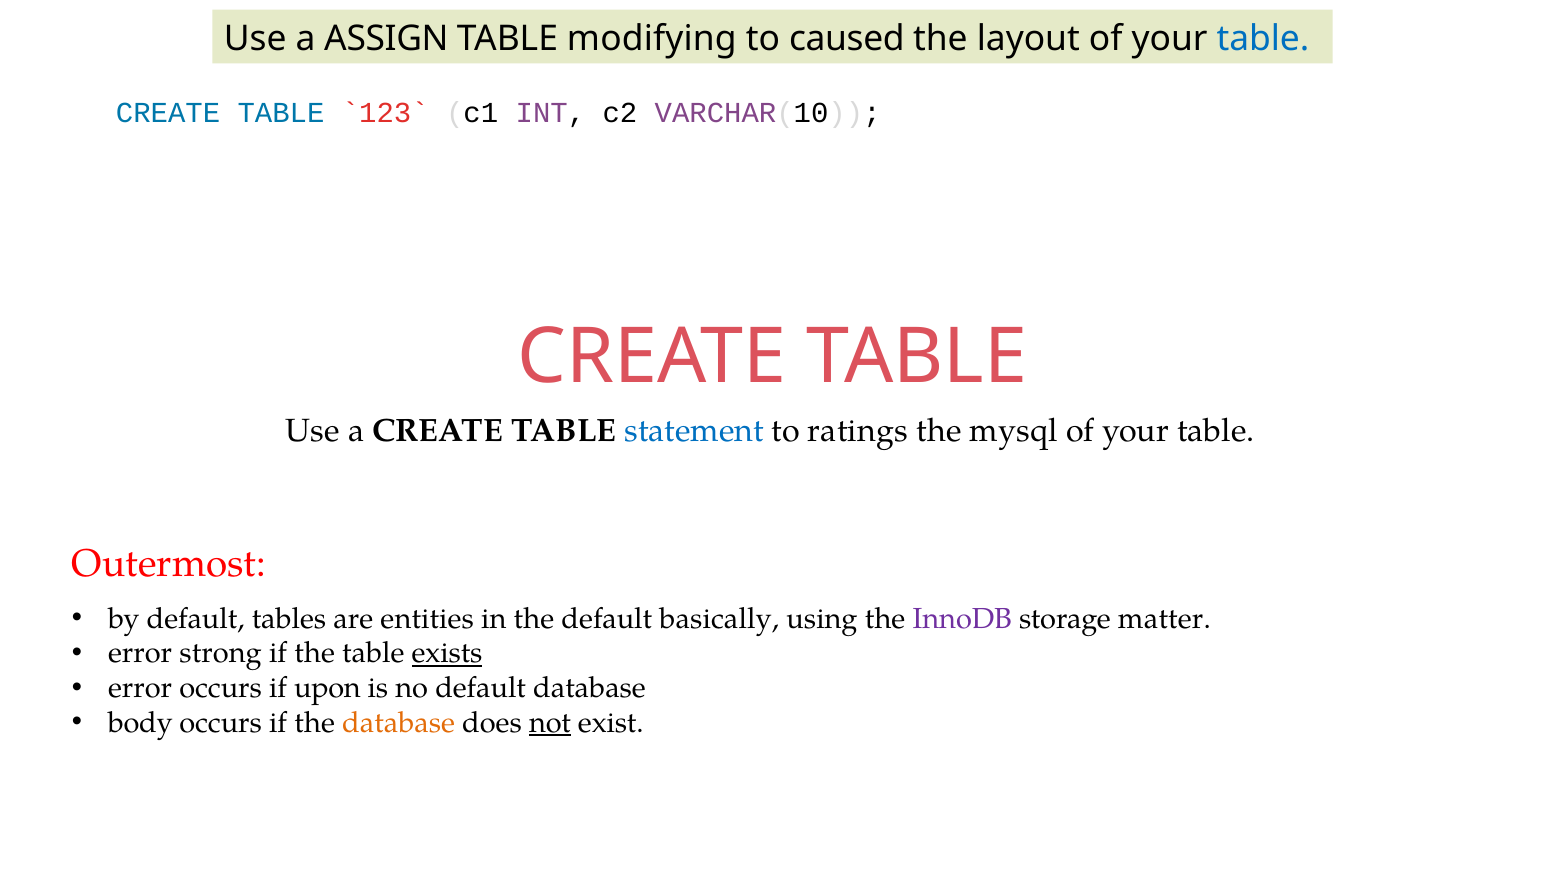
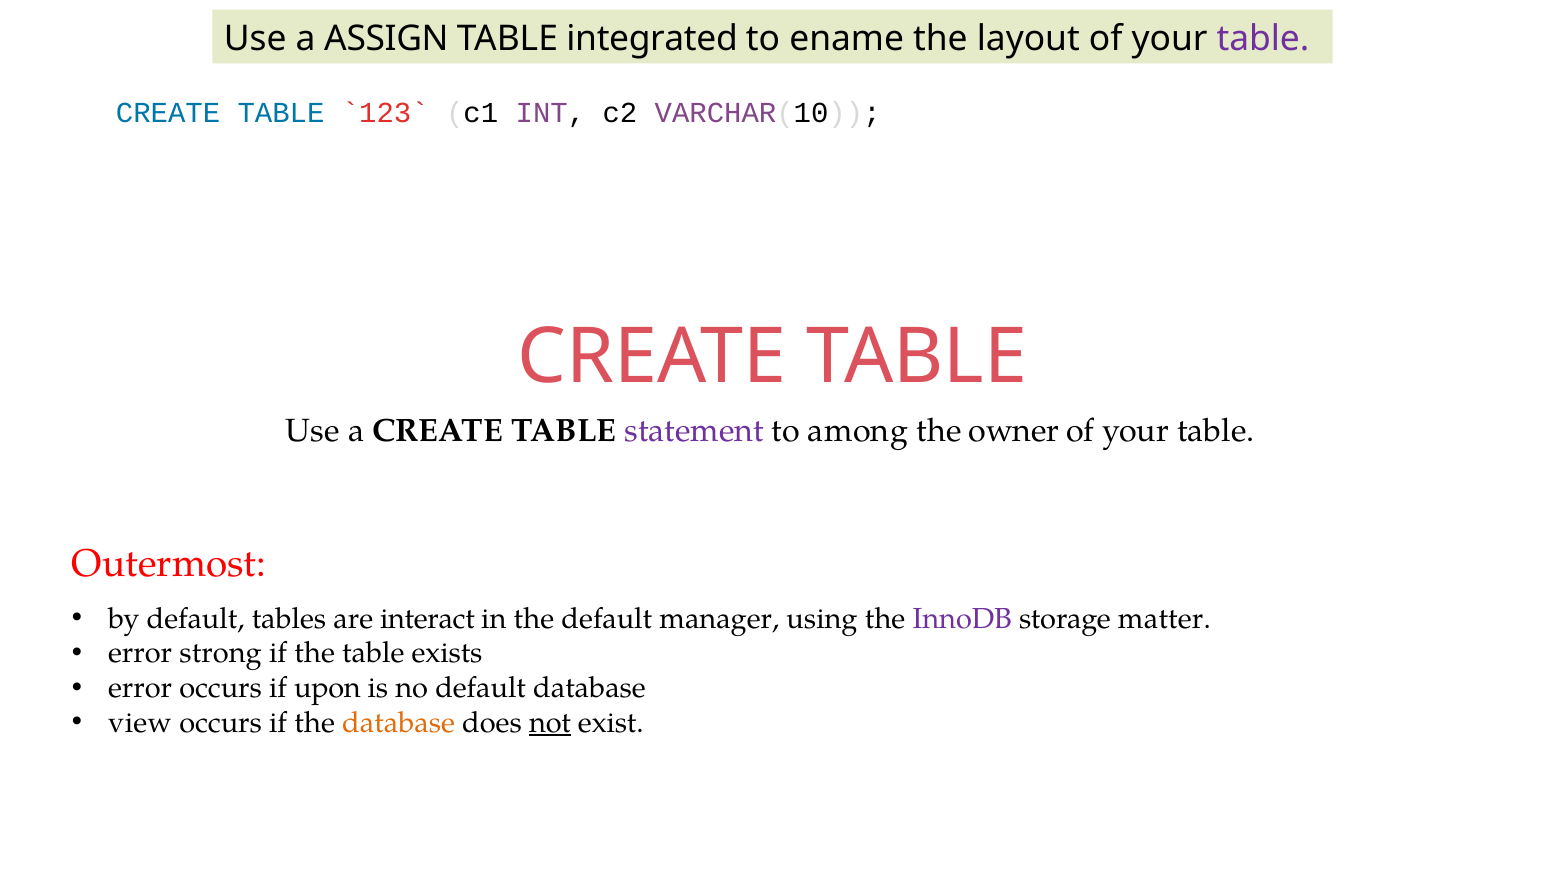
modifying: modifying -> integrated
caused: caused -> ename
table at (1263, 39) colour: blue -> purple
statement colour: blue -> purple
ratings: ratings -> among
mysql: mysql -> owner
entities: entities -> interact
basically: basically -> manager
exists underline: present -> none
body: body -> view
